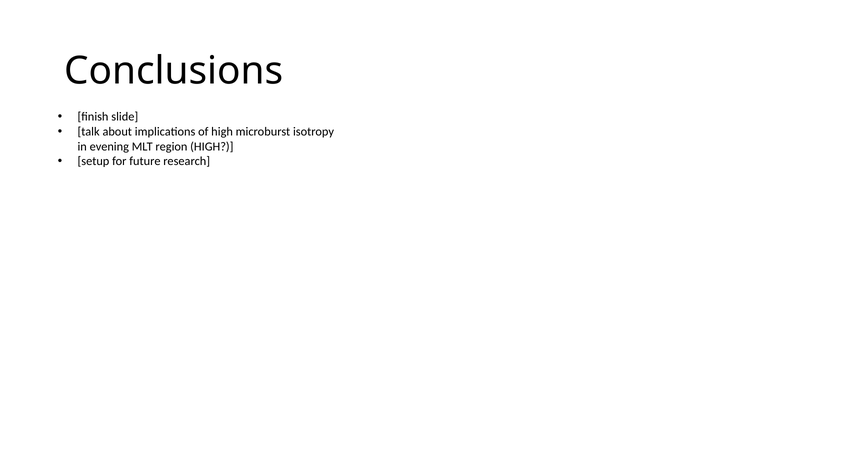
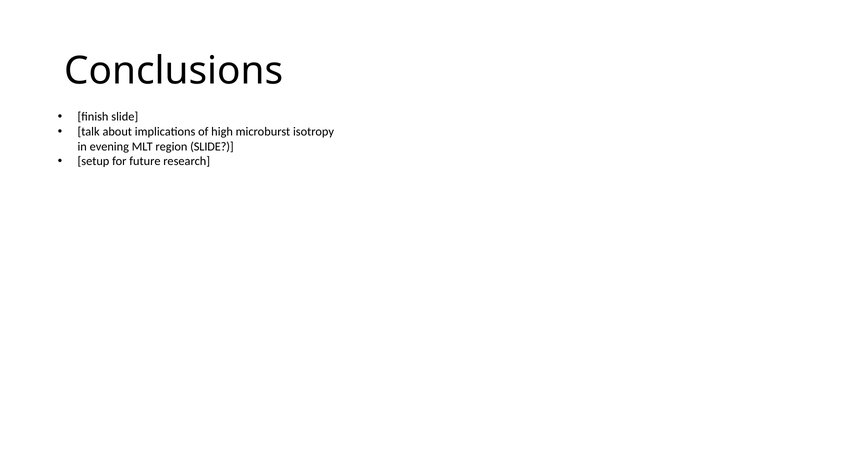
region HIGH: HIGH -> SLIDE
